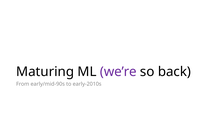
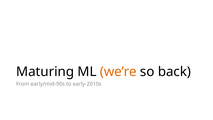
we’re colour: purple -> orange
